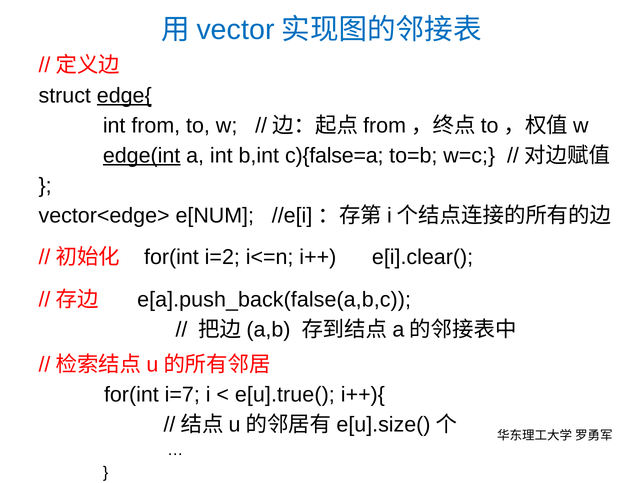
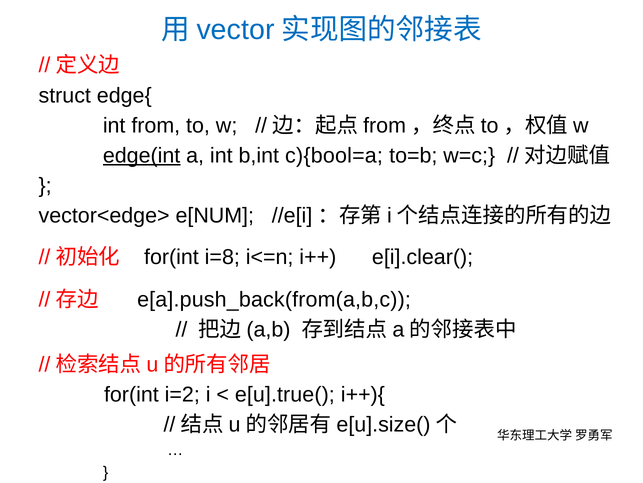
edge{ underline: present -> none
c){false=a: c){false=a -> c){bool=a
i=2: i=2 -> i=8
e[a].push_back(false(a,b,c: e[a].push_back(false(a,b,c -> e[a].push_back(from(a,b,c
i=7: i=7 -> i=2
